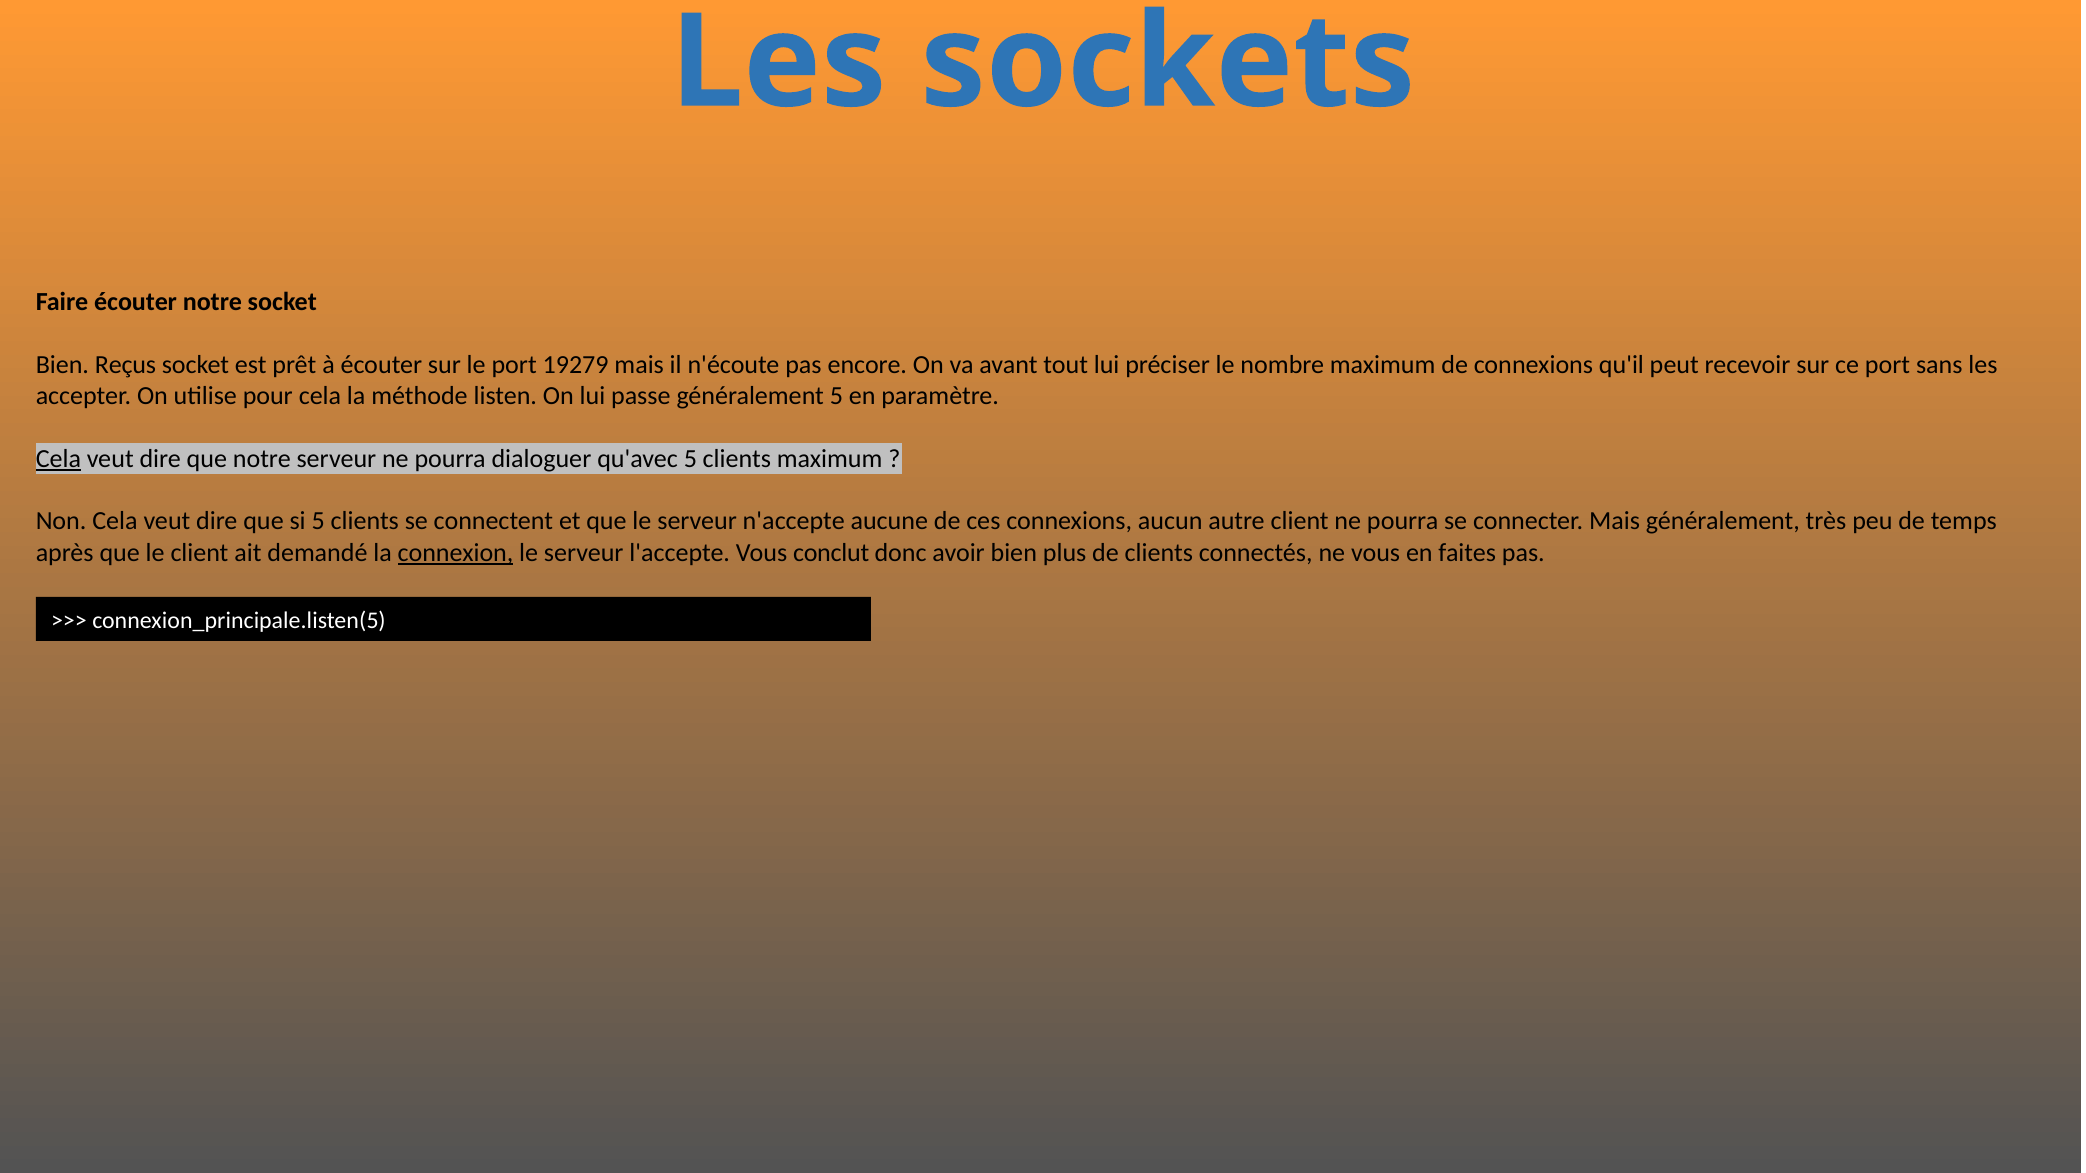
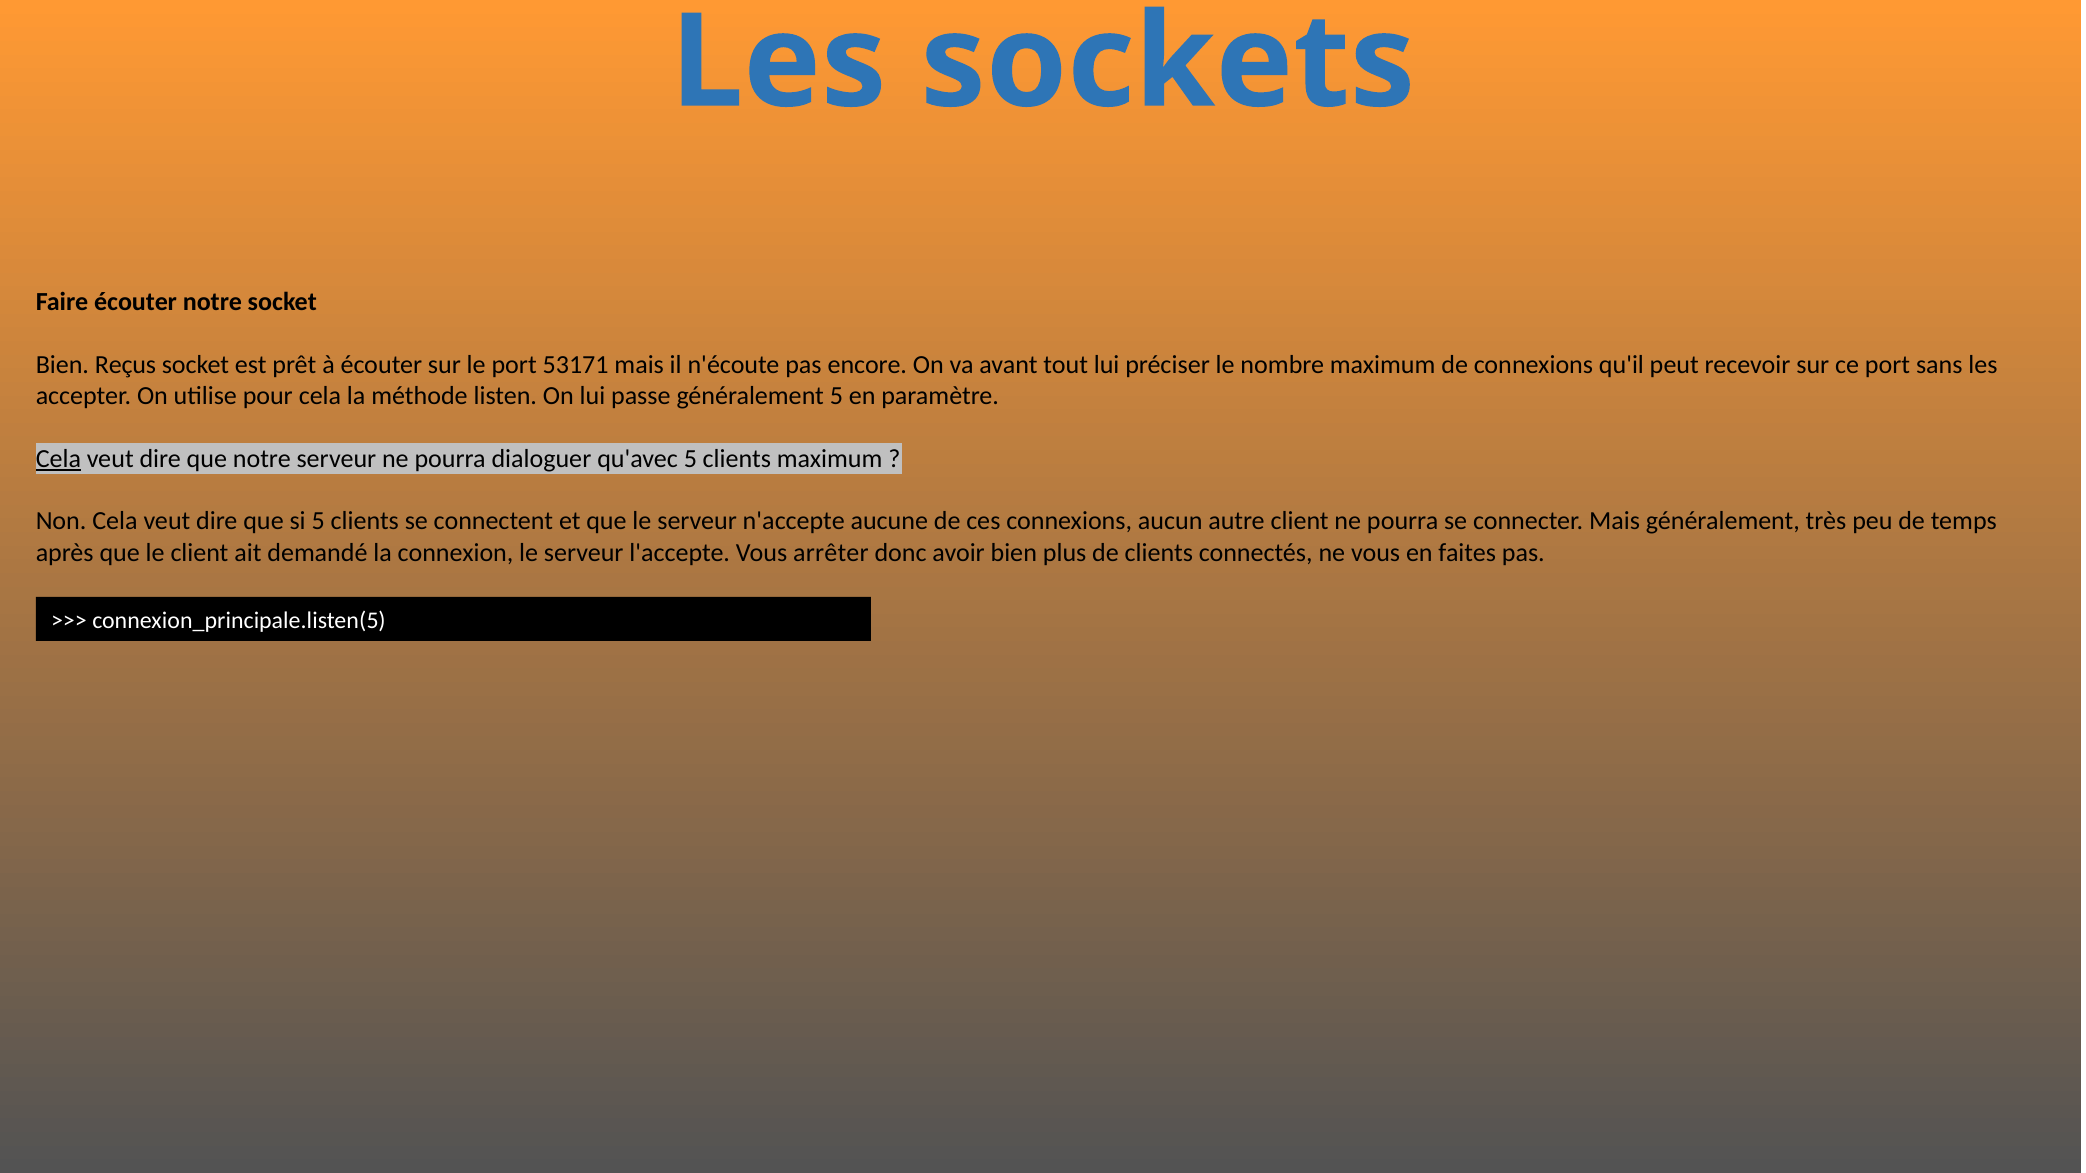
19279: 19279 -> 53171
connexion underline: present -> none
conclut: conclut -> arrêter
